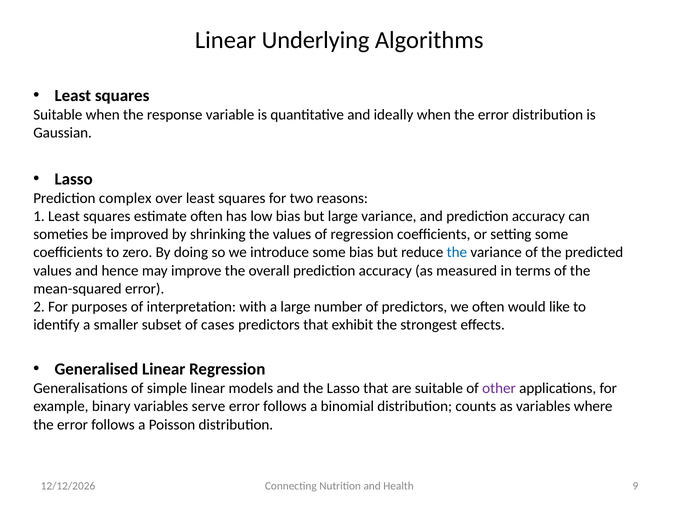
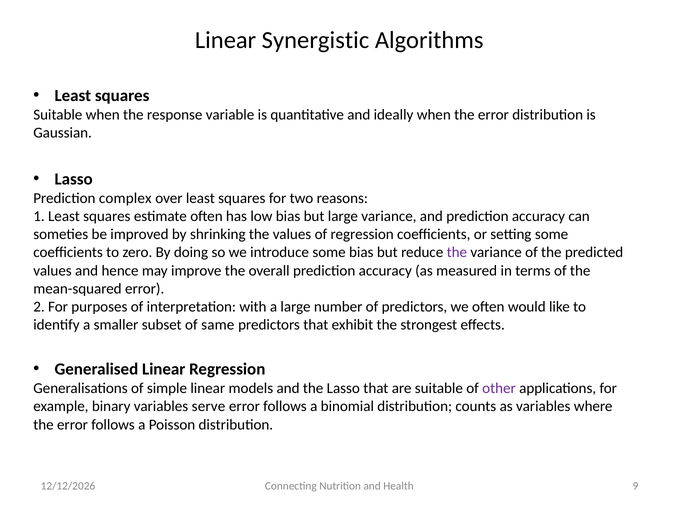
Underlying: Underlying -> Synergistic
the at (457, 253) colour: blue -> purple
cases: cases -> same
